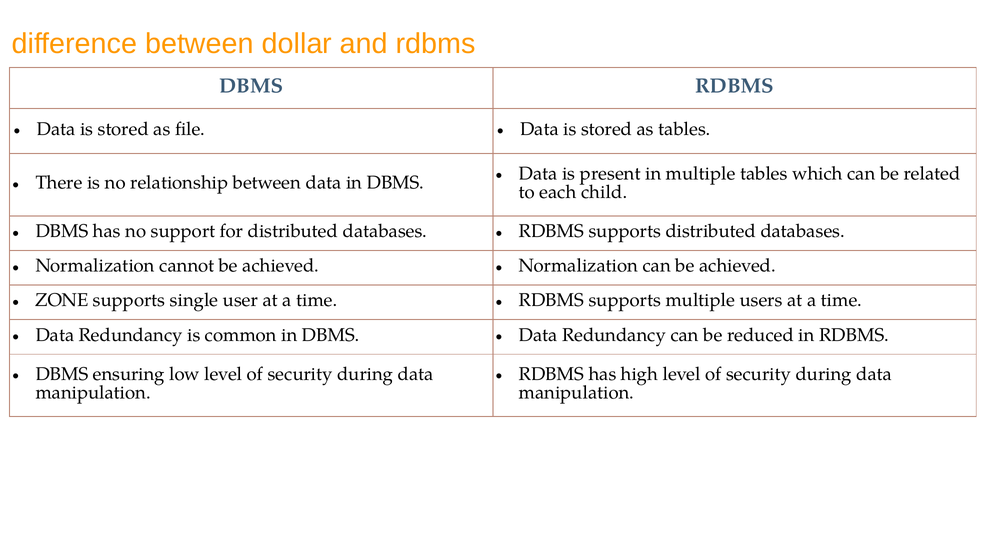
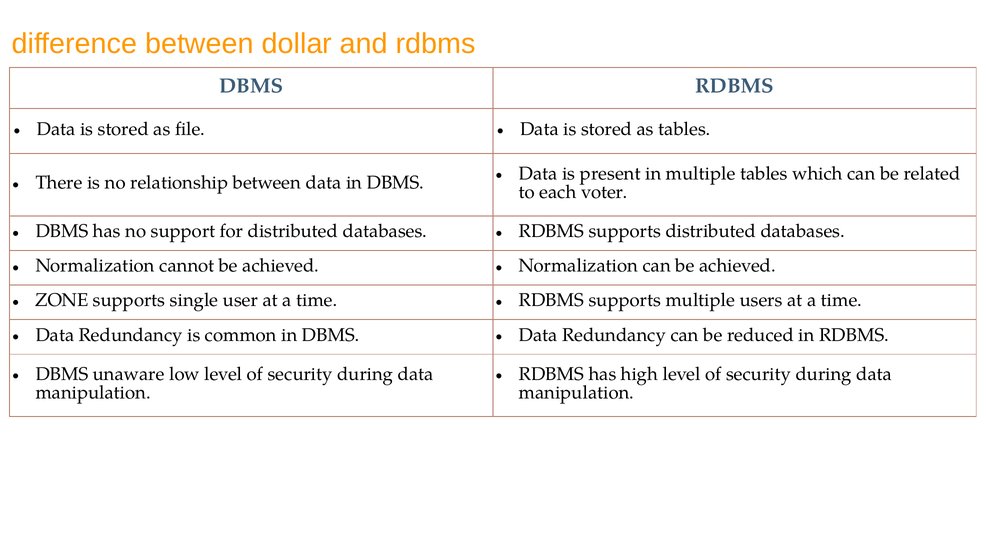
child: child -> voter
ensuring: ensuring -> unaware
